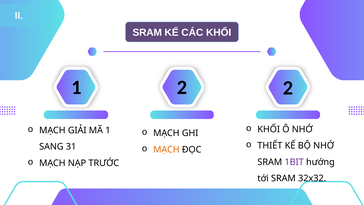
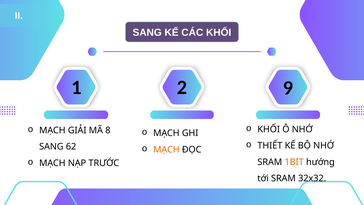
SRAM at (147, 33): SRAM -> SANG
2 2: 2 -> 9
MÃ 1: 1 -> 8
31: 31 -> 62
1BIT colour: purple -> orange
